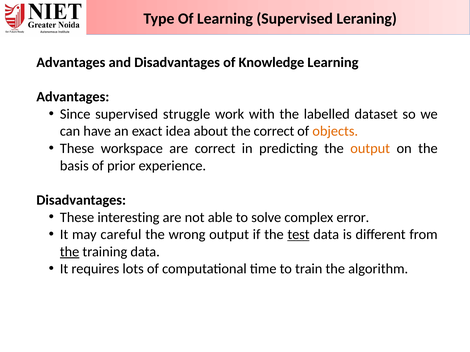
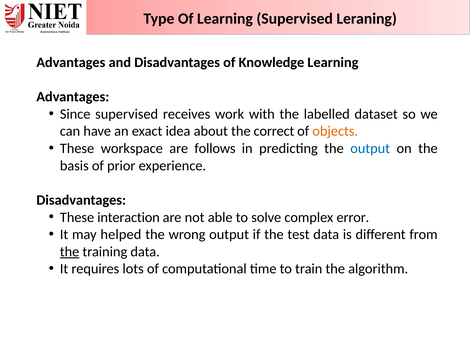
struggle: struggle -> receives
are correct: correct -> follows
output at (370, 149) colour: orange -> blue
interesting: interesting -> interaction
careful: careful -> helped
test underline: present -> none
